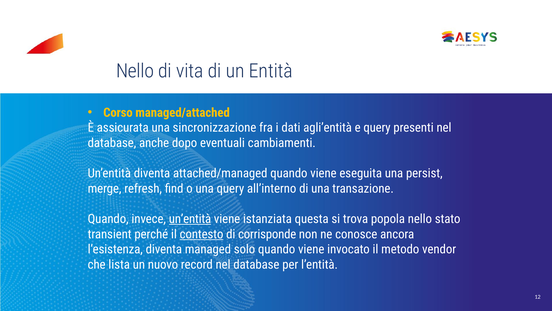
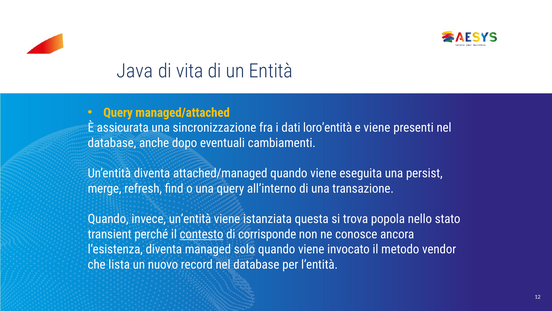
Nello at (135, 71): Nello -> Java
Corso at (118, 112): Corso -> Query
agli’entità: agli’entità -> loro’entità
e query: query -> viene
un’entità at (190, 219) underline: present -> none
